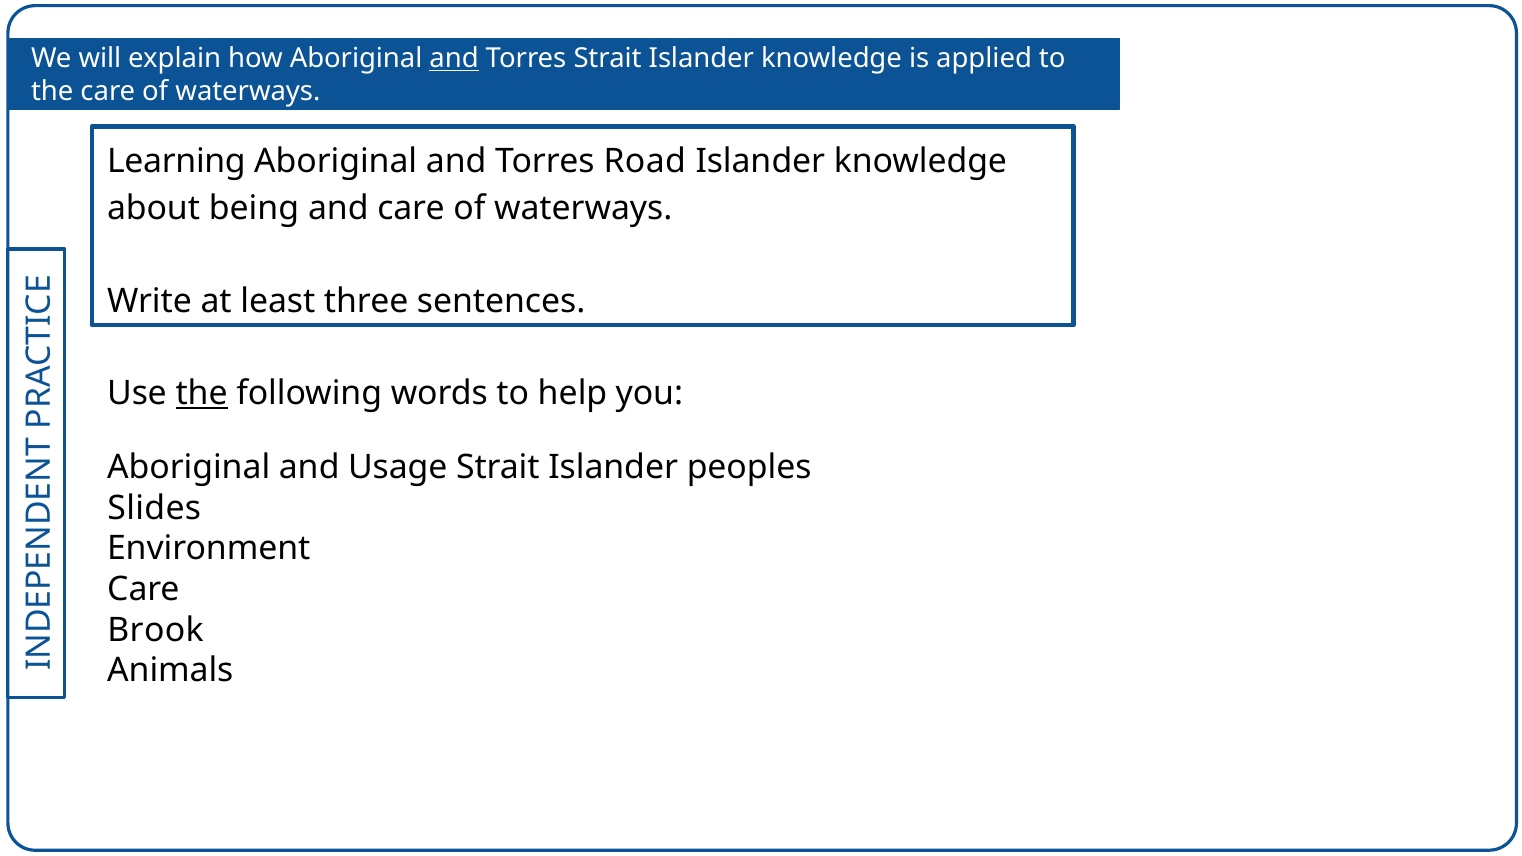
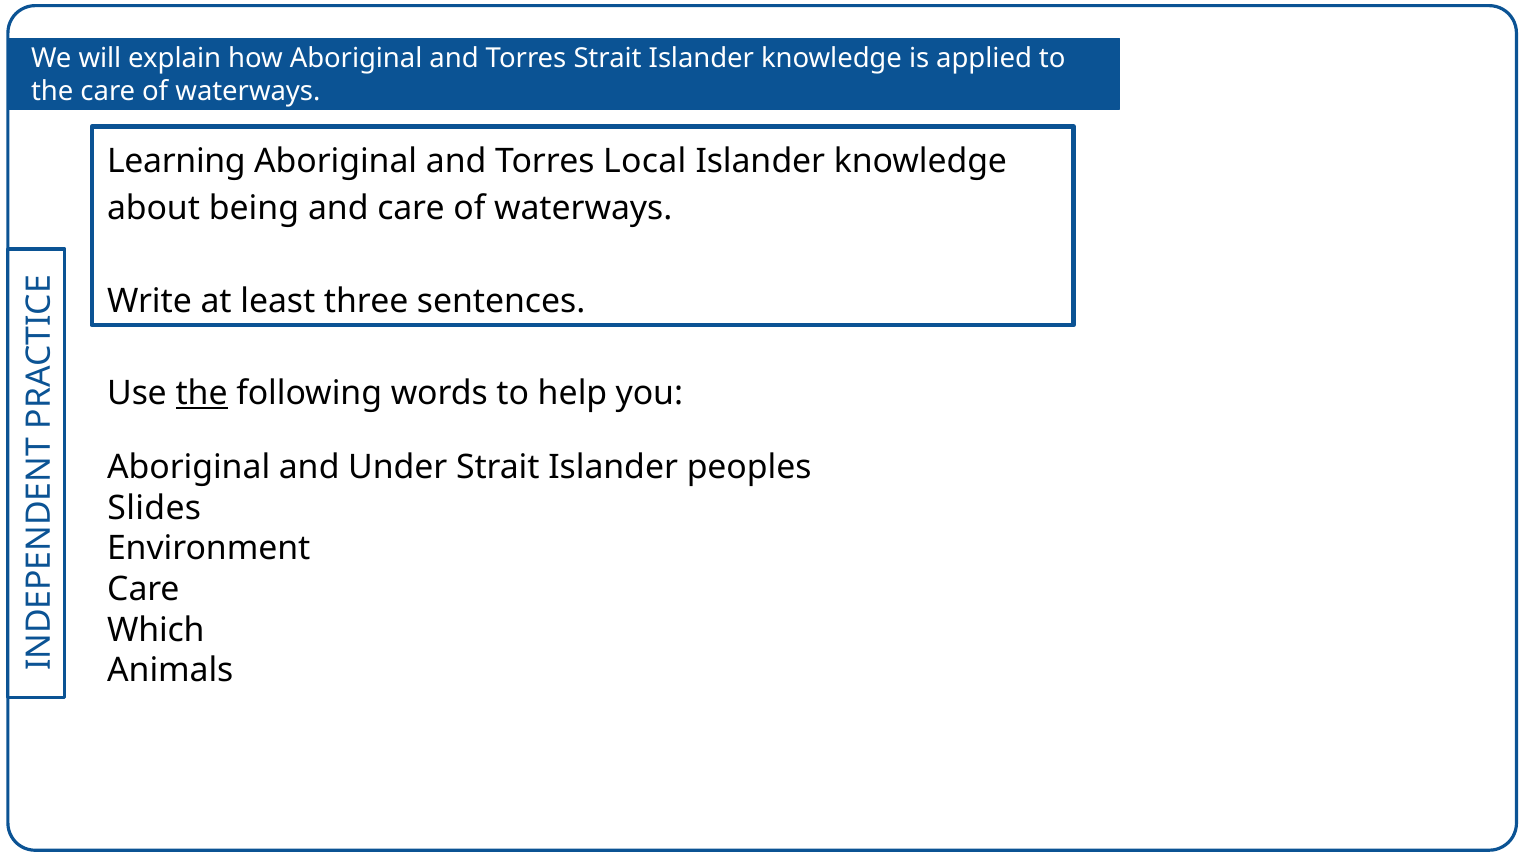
and at (454, 59) underline: present -> none
Road: Road -> Local
Usage: Usage -> Under
Brook: Brook -> Which
